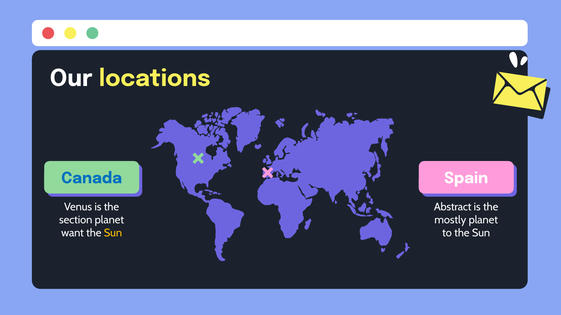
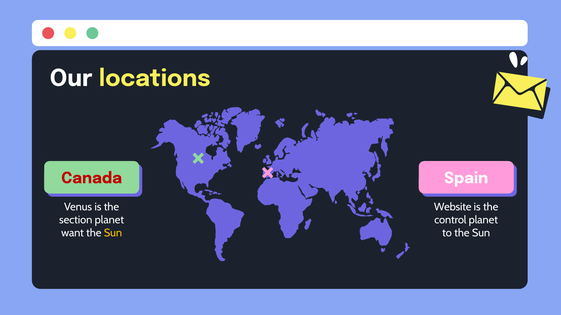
Canada colour: blue -> red
Abstract: Abstract -> Website
mostly: mostly -> control
